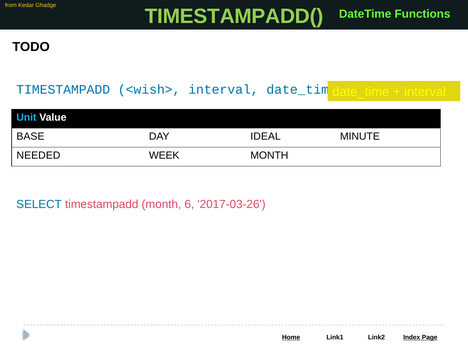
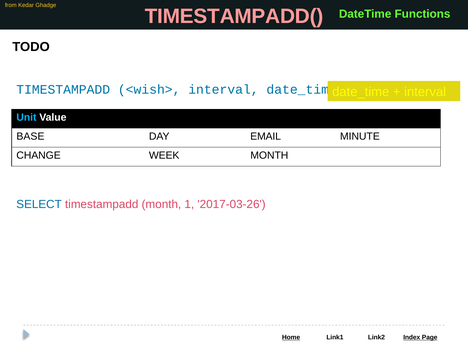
TIMESTAMPADD( colour: light green -> pink
IDEAL: IDEAL -> EMAIL
NEEDED: NEEDED -> CHANGE
6: 6 -> 1
